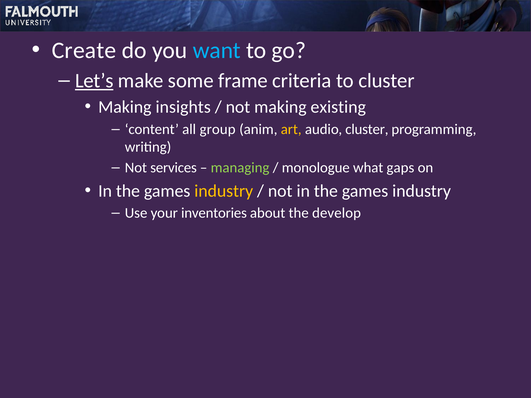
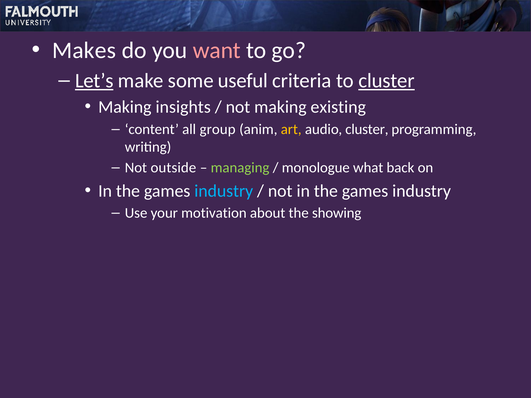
Create: Create -> Makes
want colour: light blue -> pink
frame: frame -> useful
cluster at (387, 81) underline: none -> present
services: services -> outside
gaps: gaps -> back
industry at (224, 191) colour: yellow -> light blue
inventories: inventories -> motivation
develop: develop -> showing
